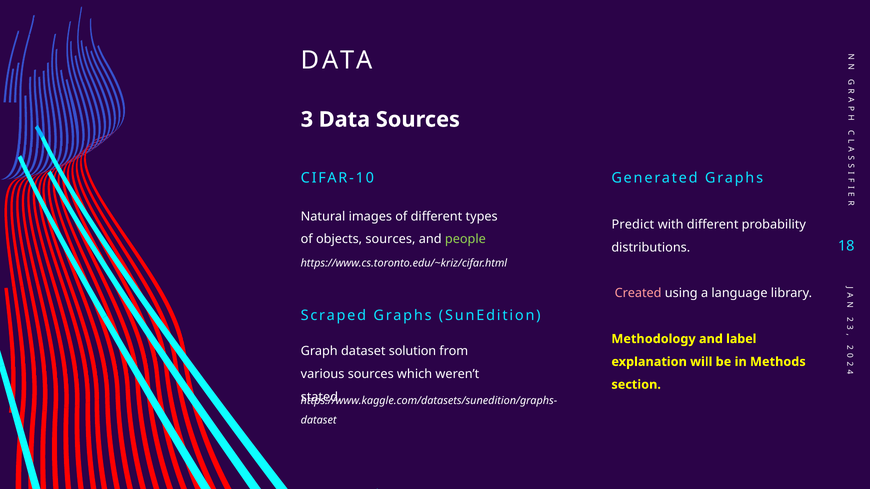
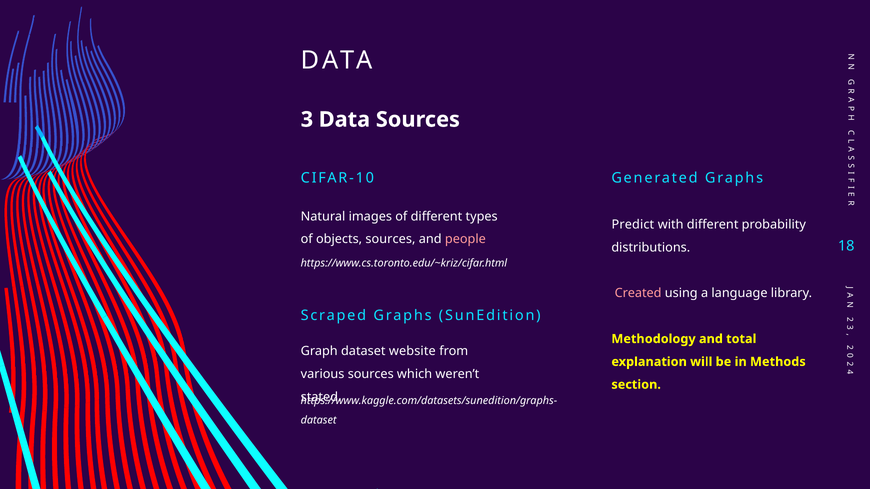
people colour: light green -> pink
label: label -> total
solution: solution -> website
